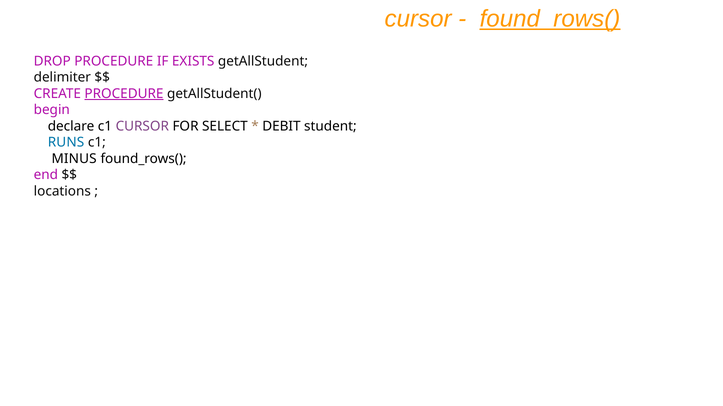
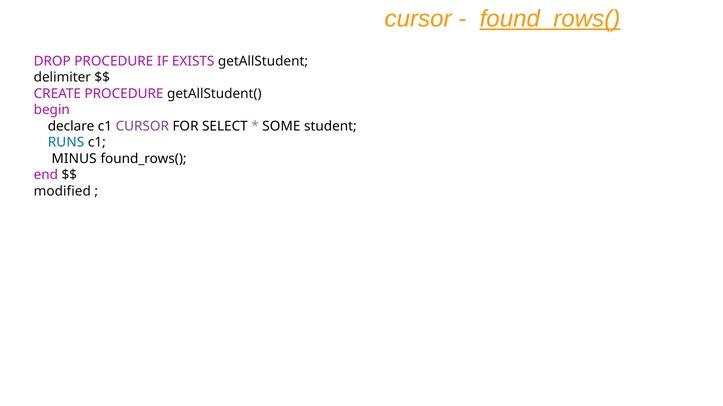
PROCEDURE at (124, 94) underline: present -> none
DEBIT: DEBIT -> SOME
locations: locations -> modified
